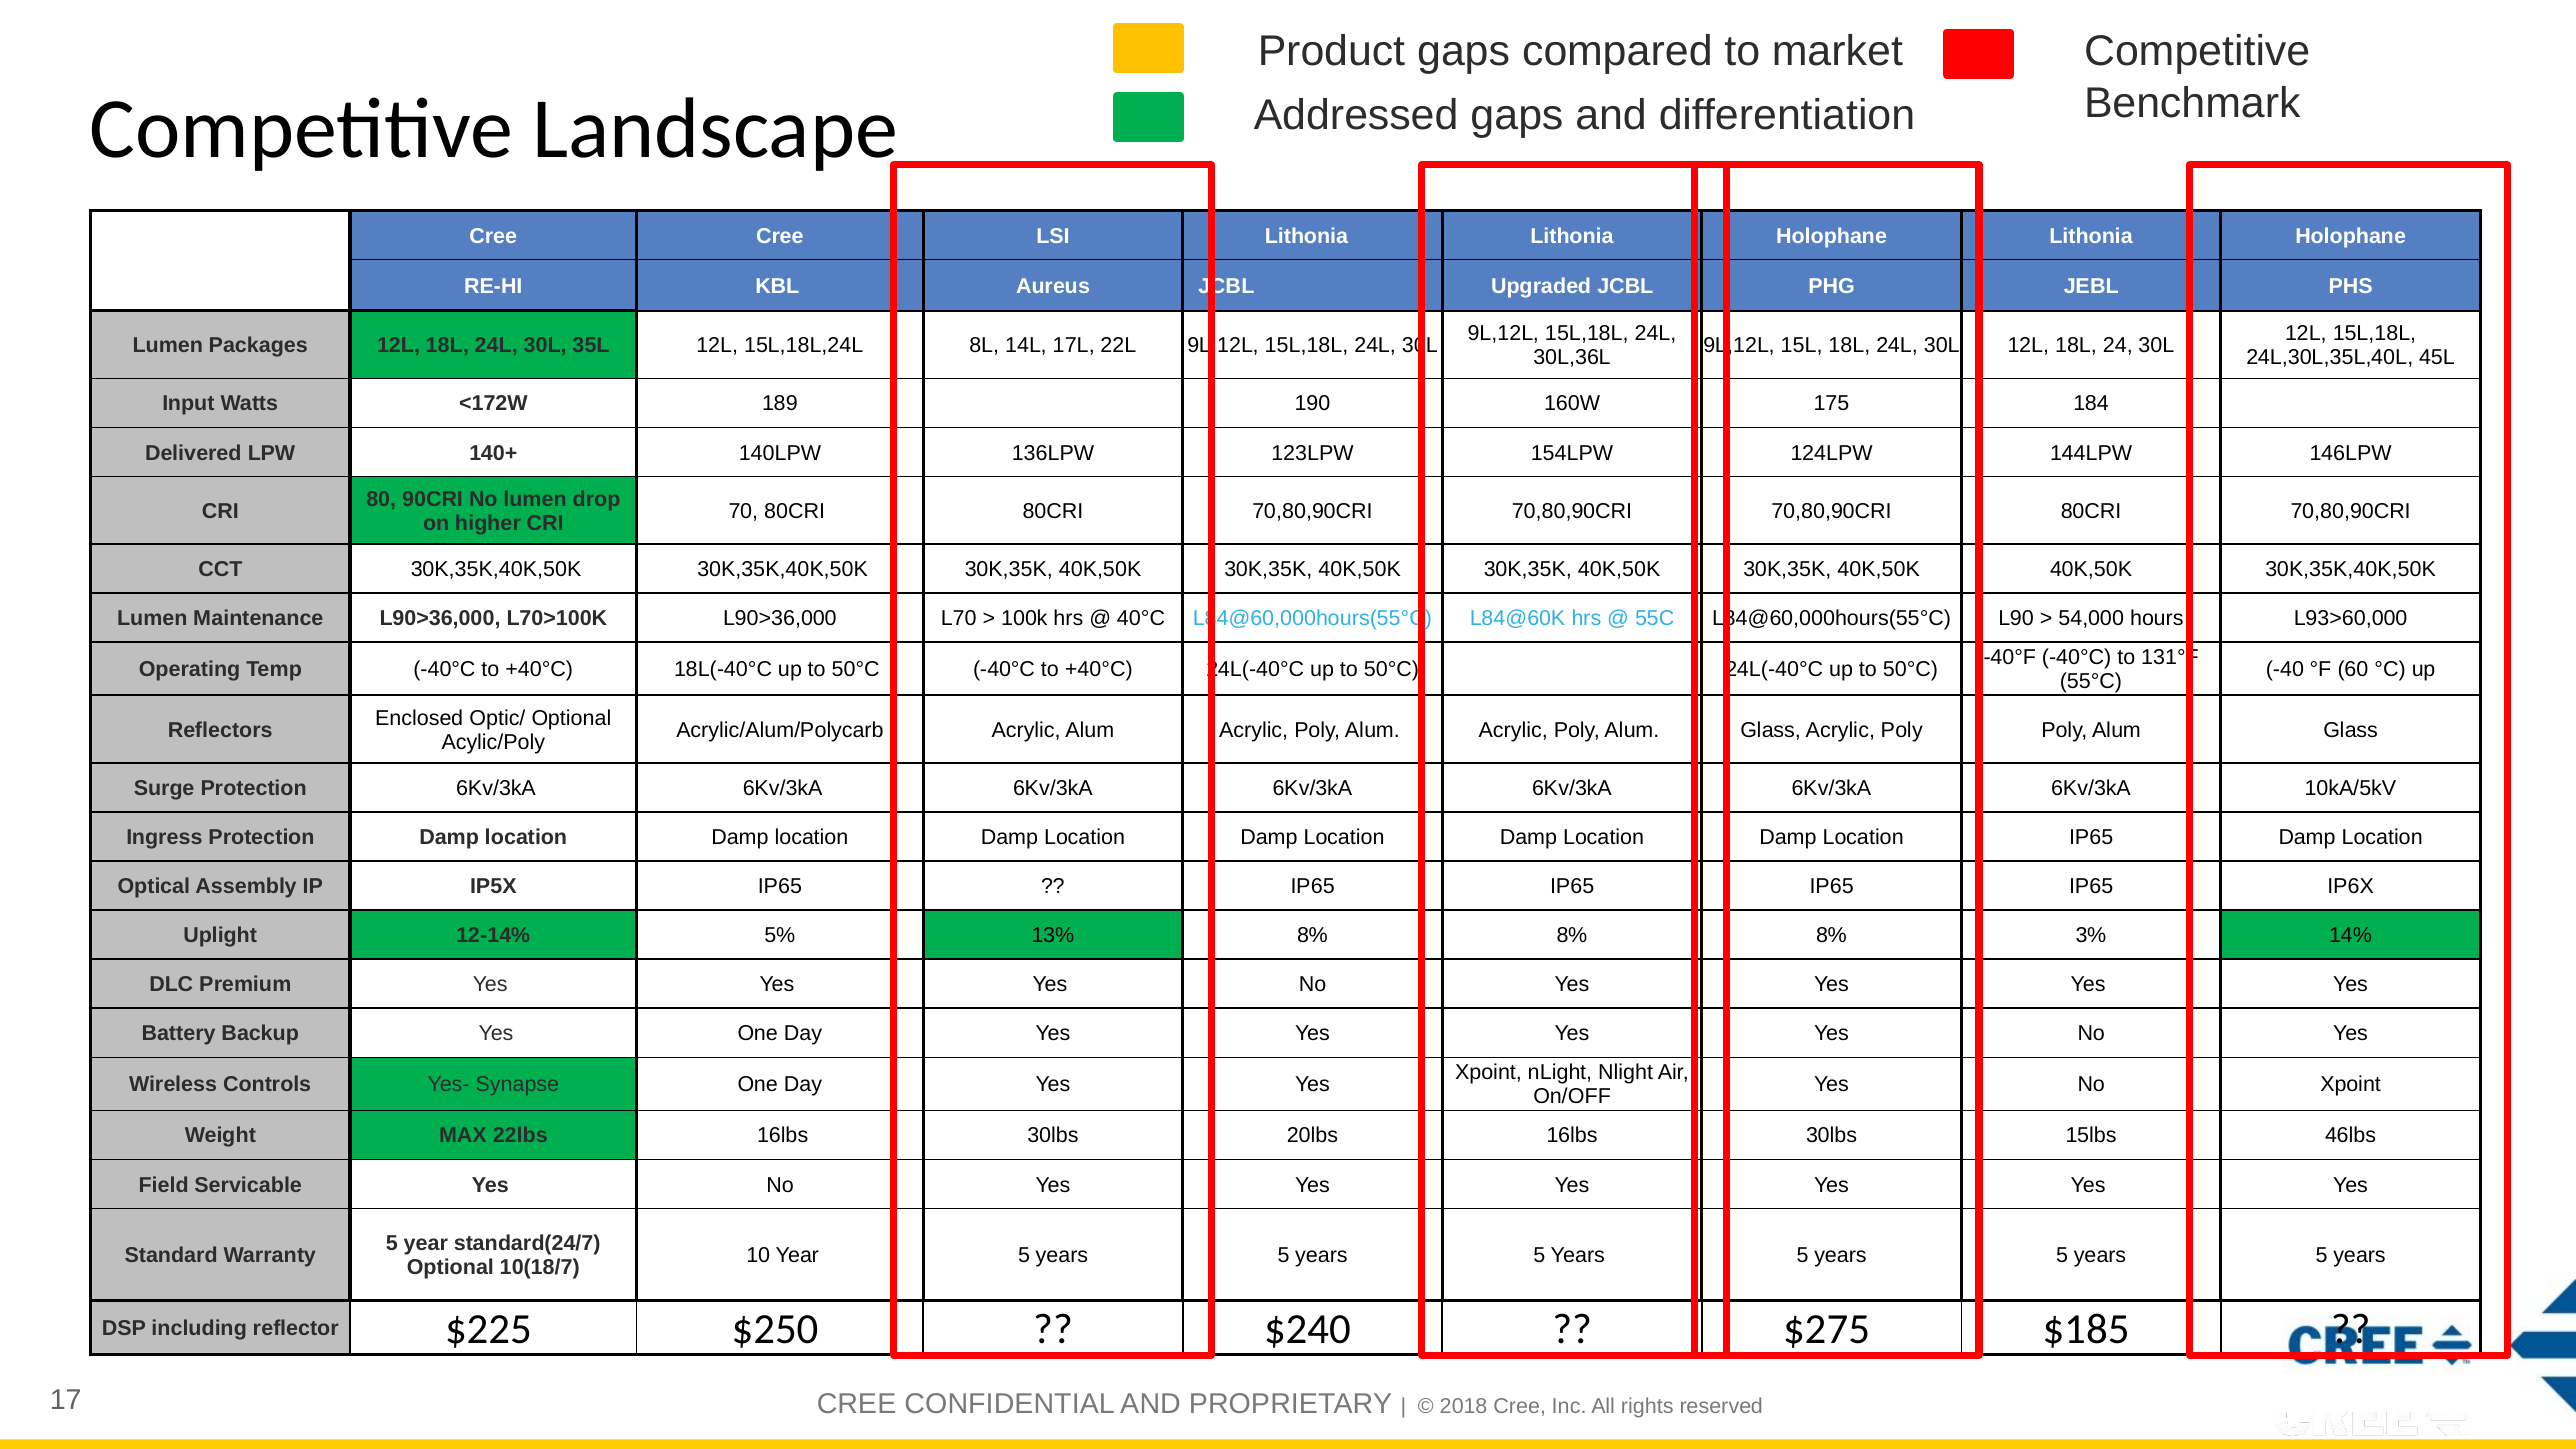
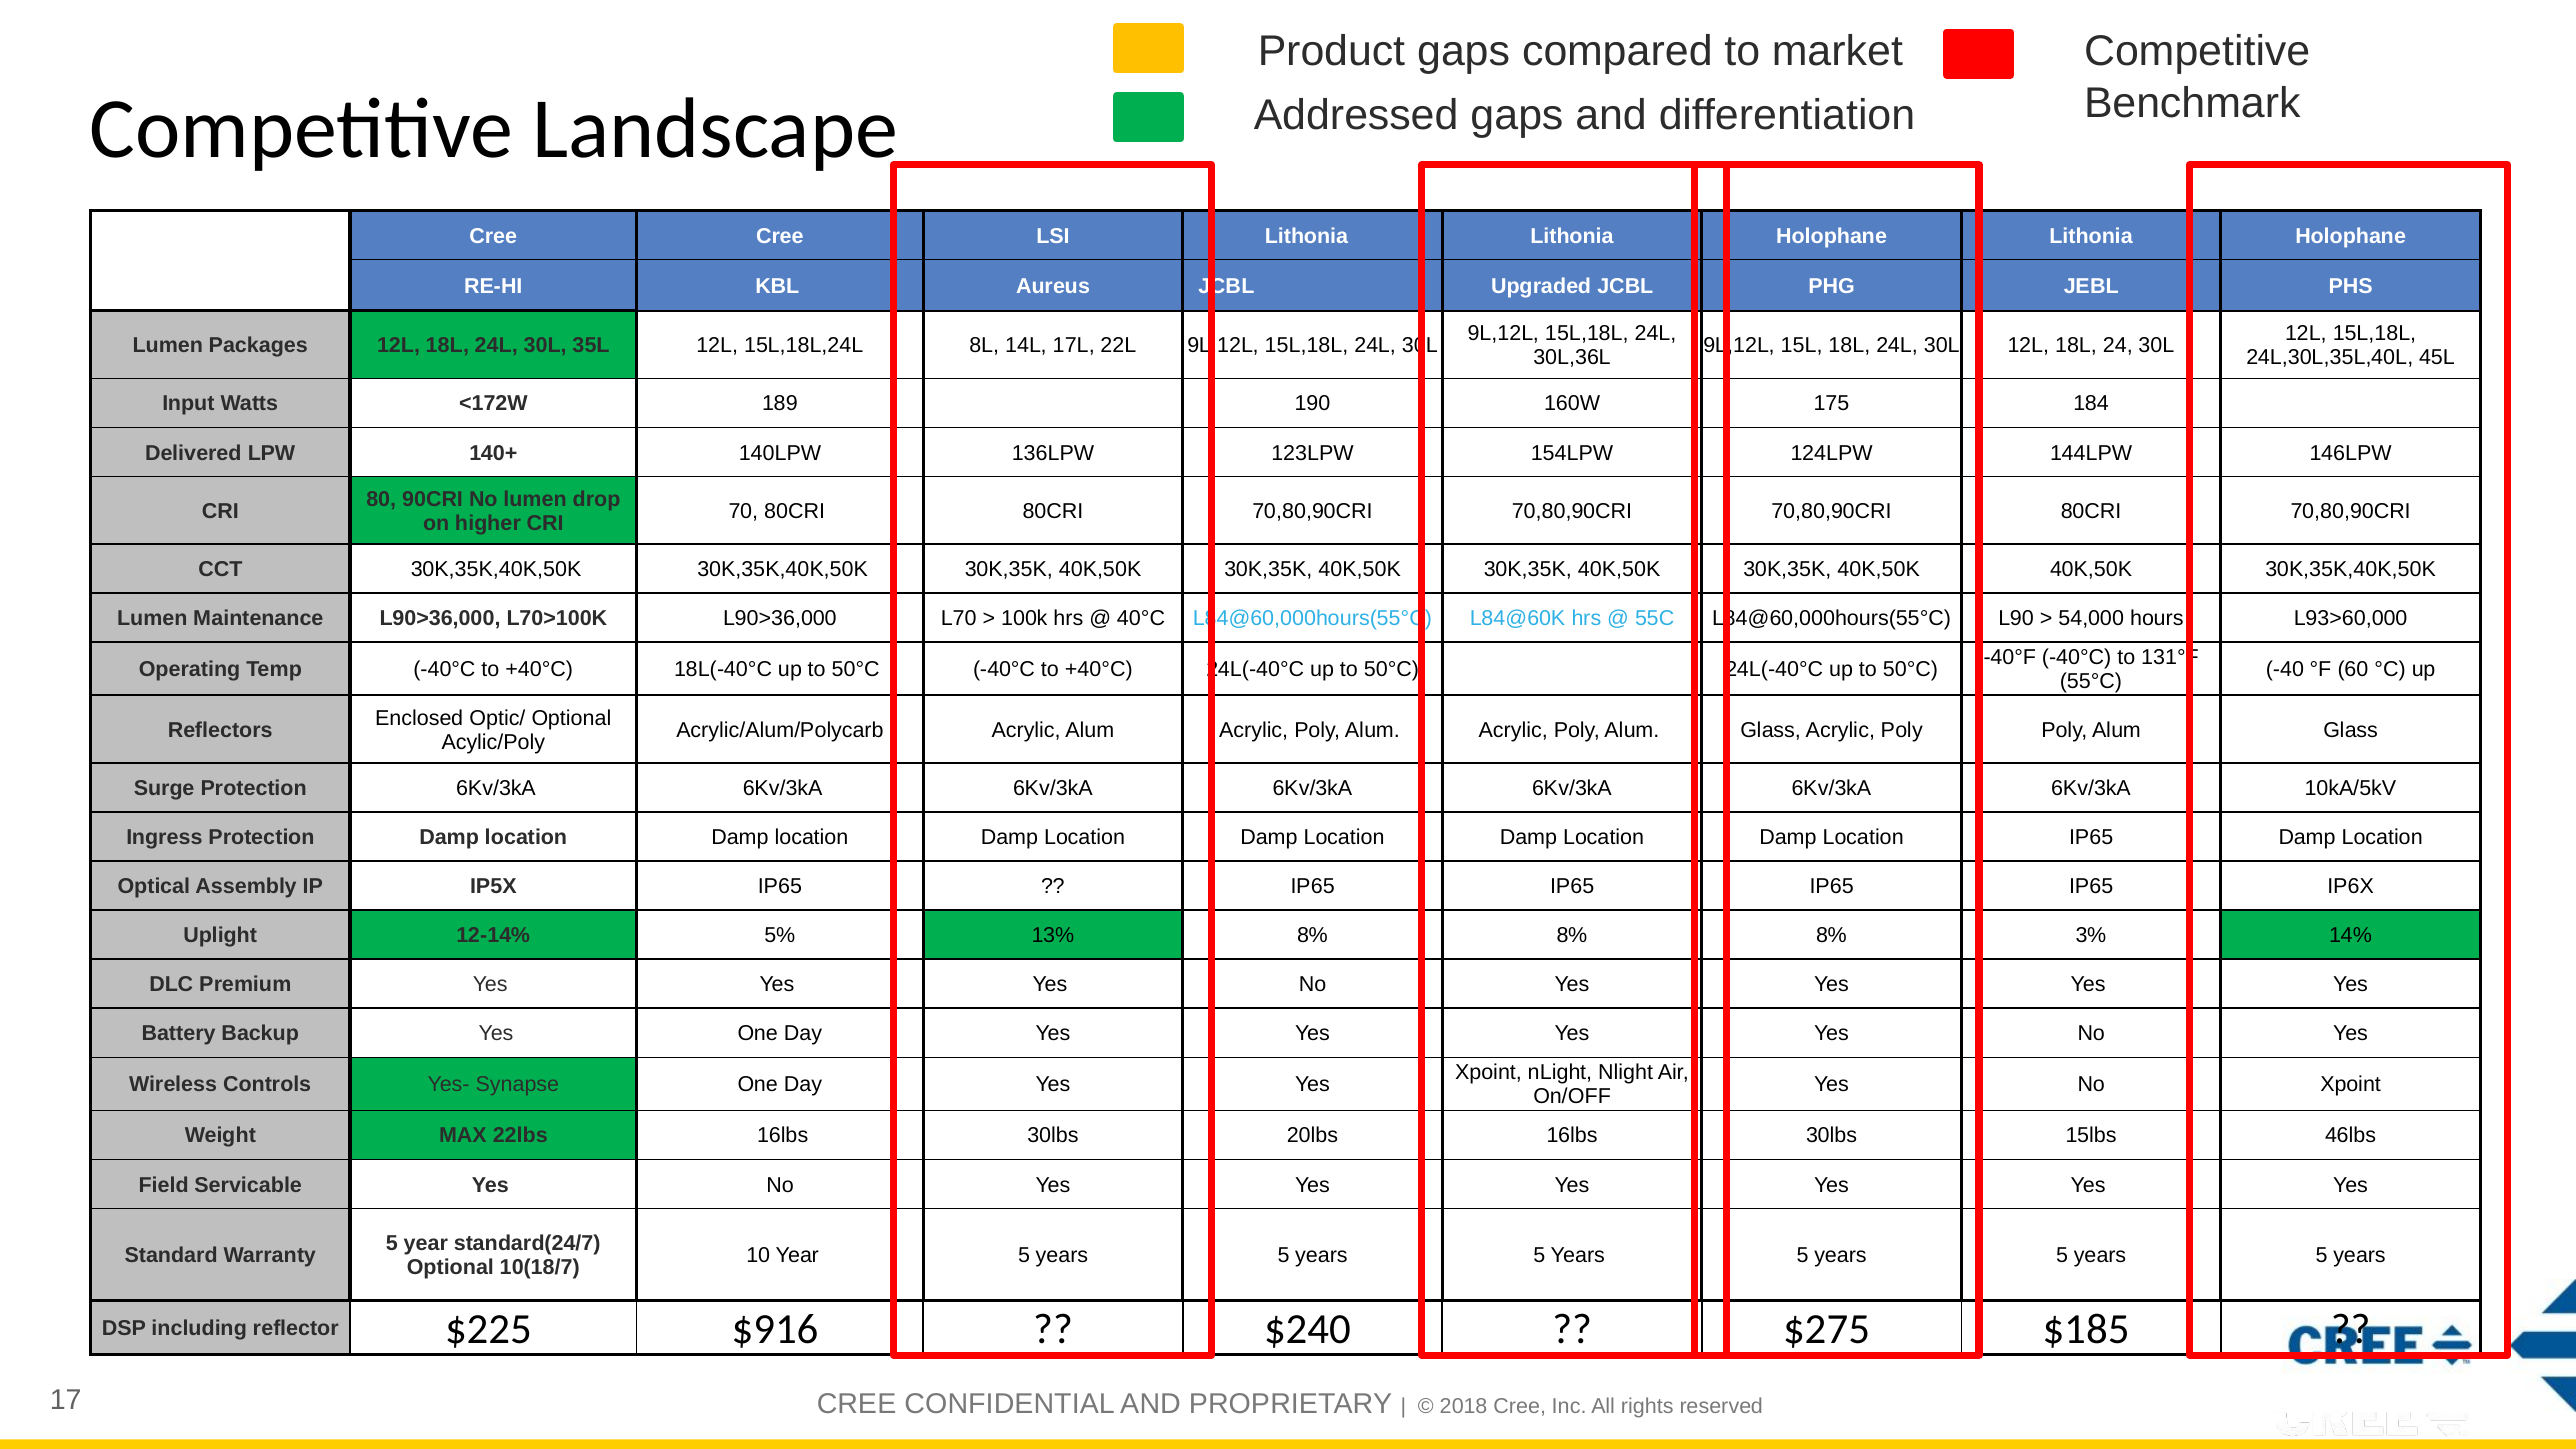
$250: $250 -> $916
